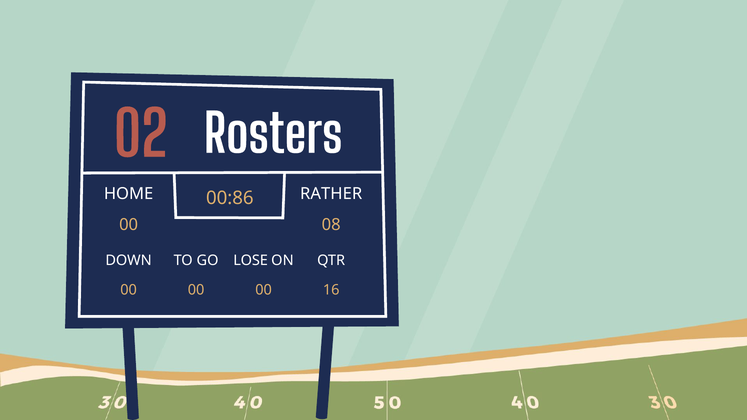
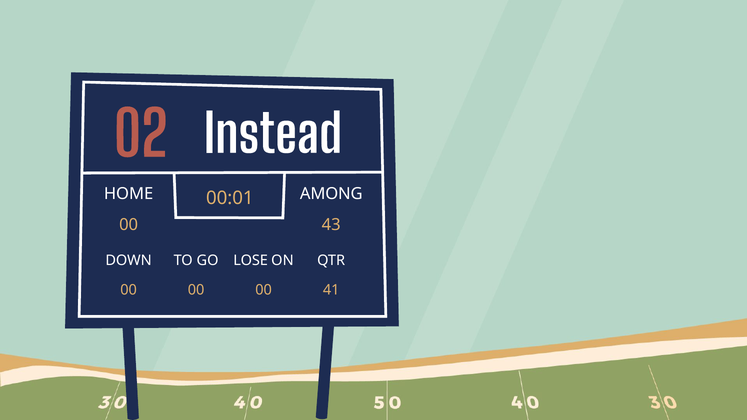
Rosters: Rosters -> Instead
RATHER: RATHER -> AMONG
00:86: 00:86 -> 00:01
08: 08 -> 43
16: 16 -> 41
